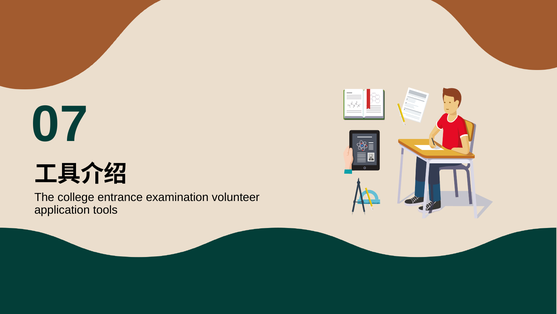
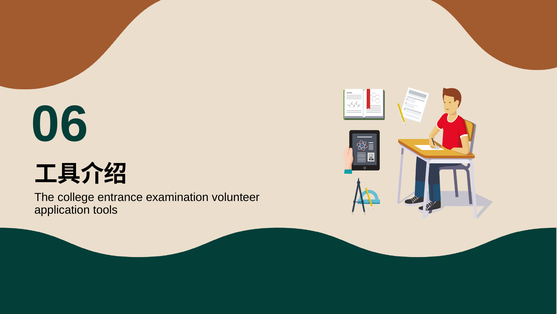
7: 7 -> 6
